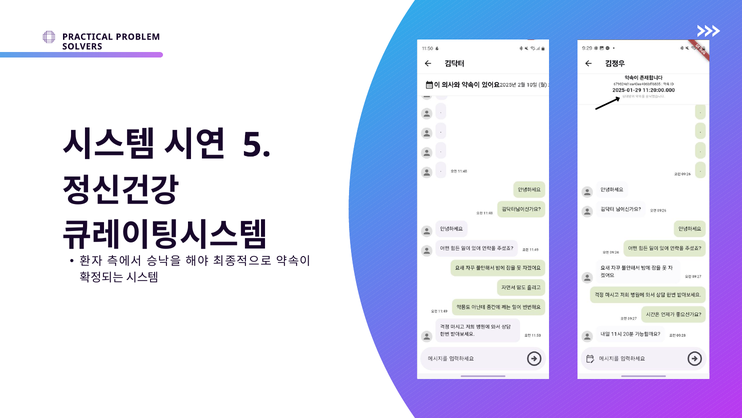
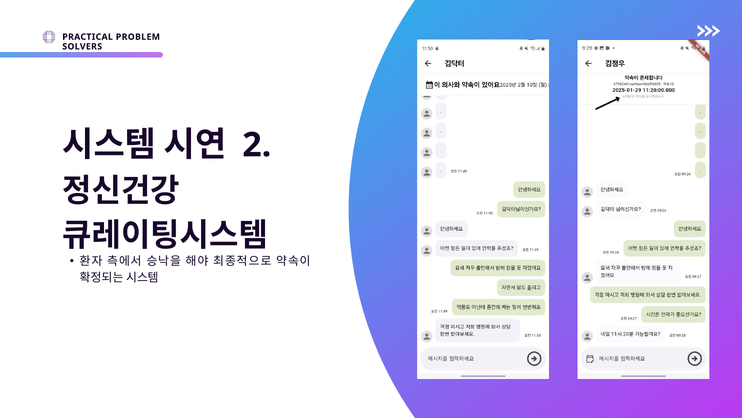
5: 5 -> 2
